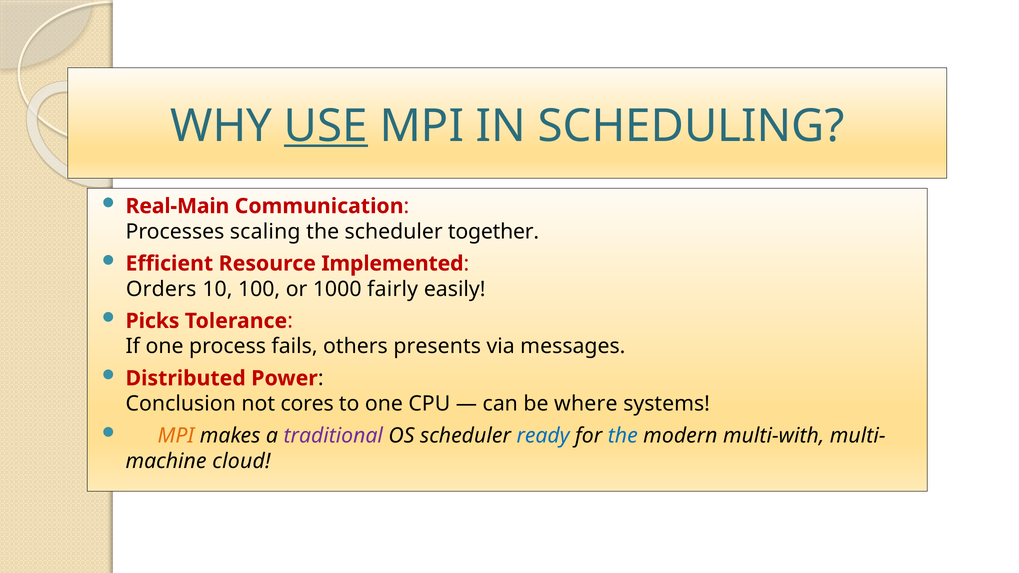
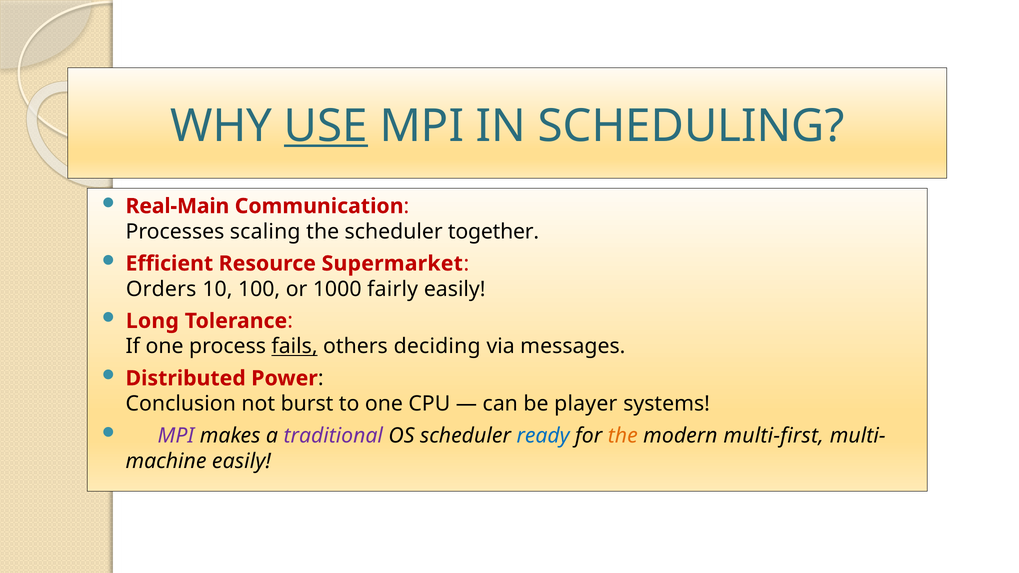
Implemented: Implemented -> Supermarket
Picks: Picks -> Long
fails underline: none -> present
presents: presents -> deciding
cores: cores -> burst
where: where -> player
MPI at (176, 436) colour: orange -> purple
the at (623, 436) colour: blue -> orange
multi-with: multi-with -> multi-first
cloud at (241, 461): cloud -> easily
